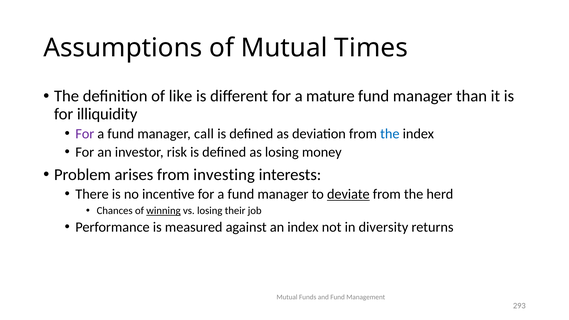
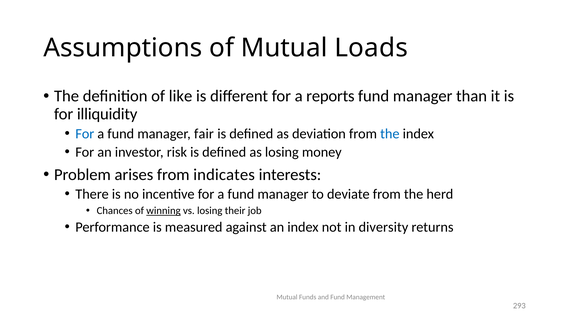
Times: Times -> Loads
mature: mature -> reports
For at (85, 134) colour: purple -> blue
call: call -> fair
investing: investing -> indicates
deviate underline: present -> none
